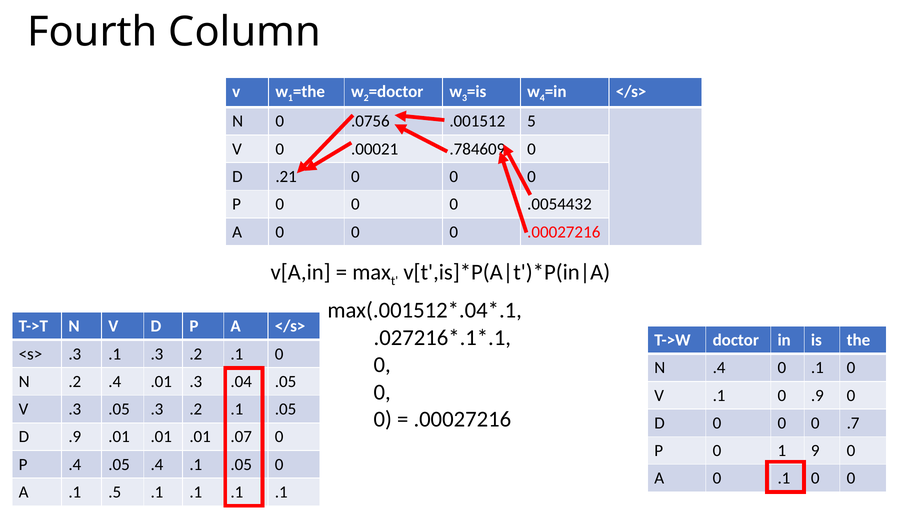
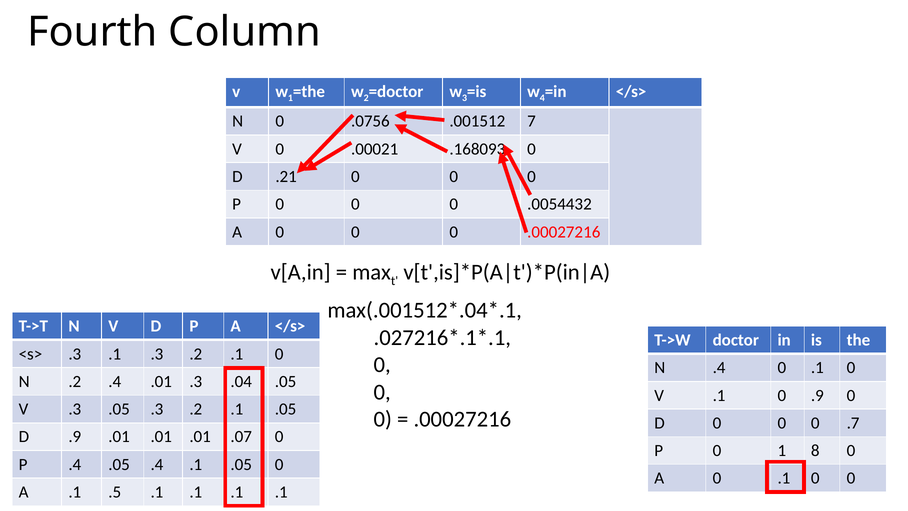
5: 5 -> 7
.784609: .784609 -> .168093
9: 9 -> 8
